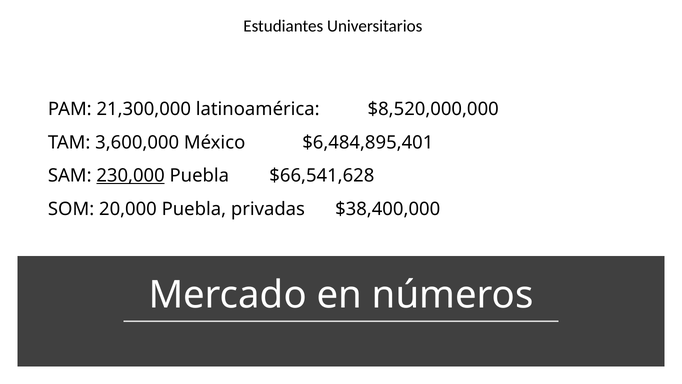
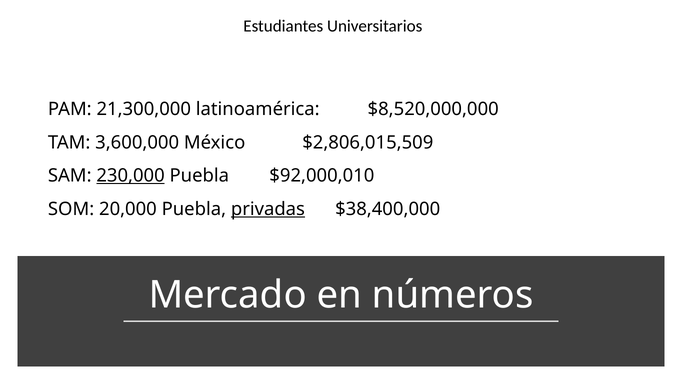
$6,484,895,401: $6,484,895,401 -> $2,806,015,509
$66,541,628: $66,541,628 -> $92,000,010
privadas underline: none -> present
